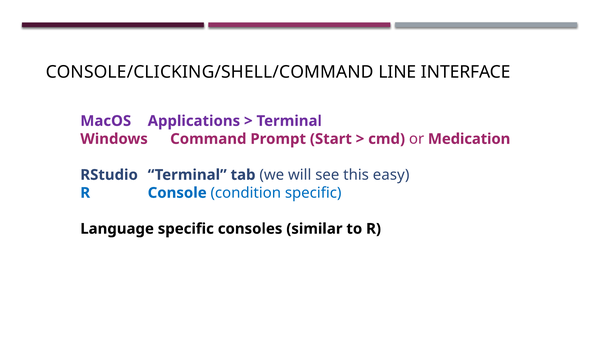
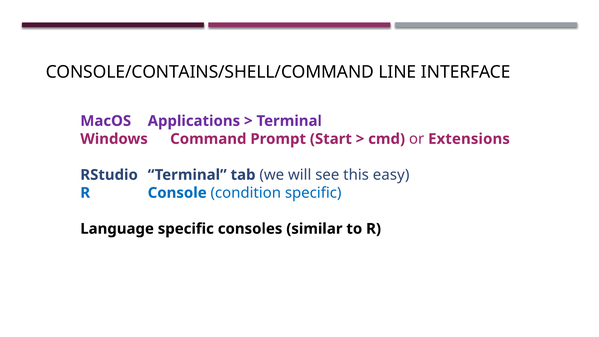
CONSOLE/CLICKING/SHELL/COMMAND: CONSOLE/CLICKING/SHELL/COMMAND -> CONSOLE/CONTAINS/SHELL/COMMAND
Medication: Medication -> Extensions
